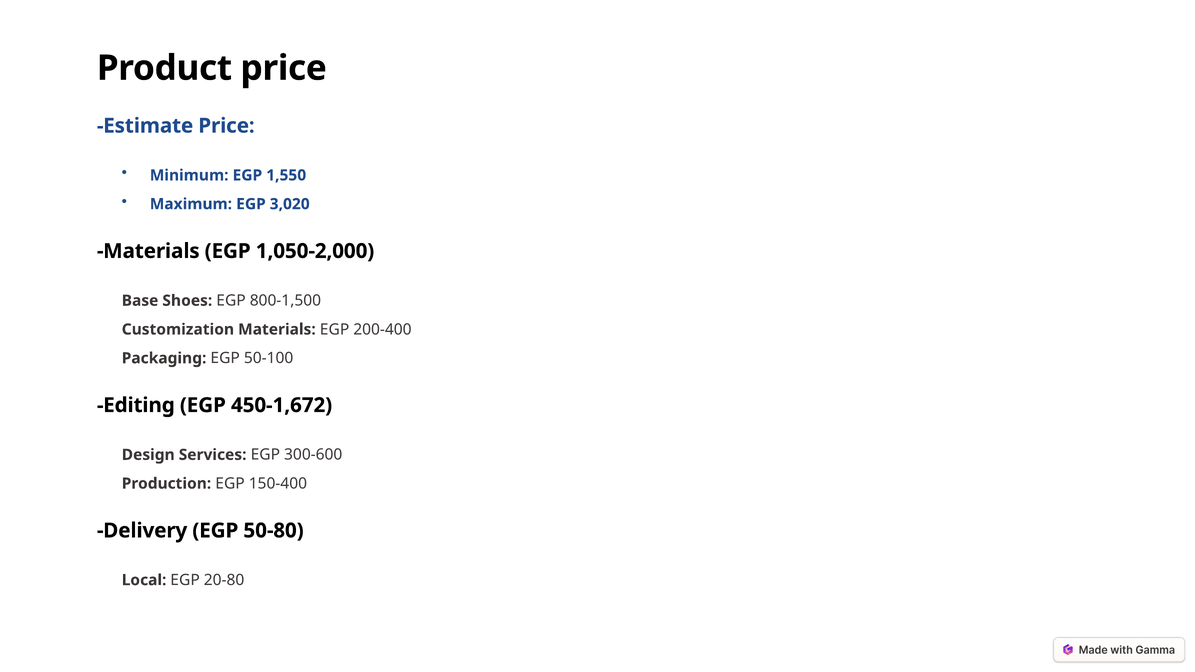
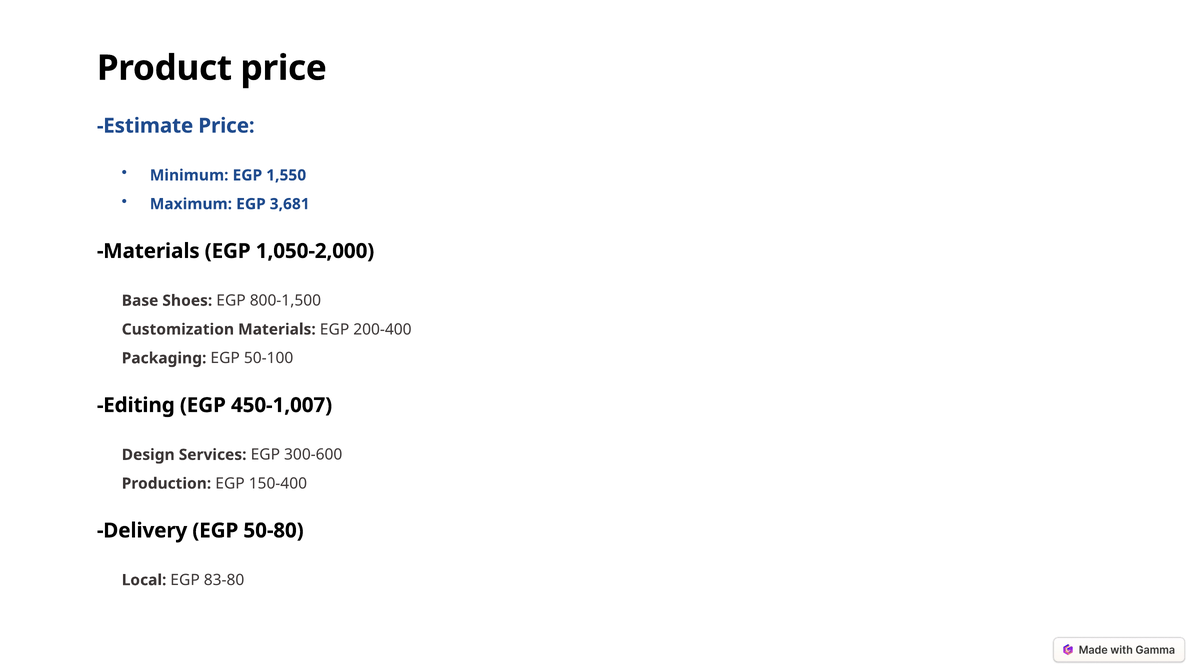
3,020: 3,020 -> 3,681
450-1,672: 450-1,672 -> 450-1,007
20-80: 20-80 -> 83-80
